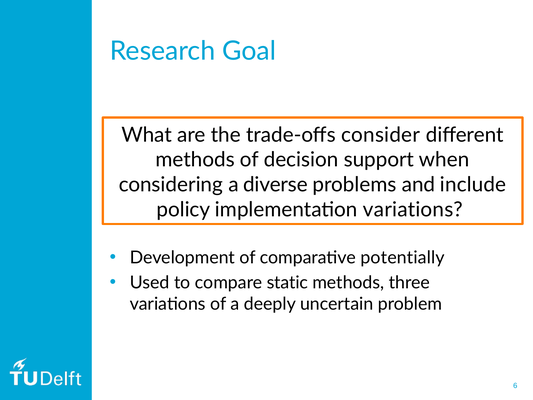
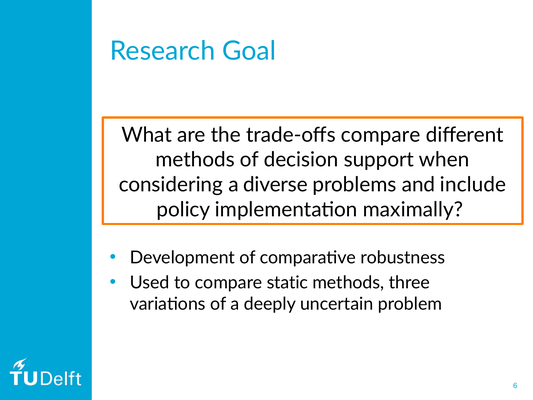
trade-offs consider: consider -> compare
implementation variations: variations -> maximally
potentially: potentially -> robustness
